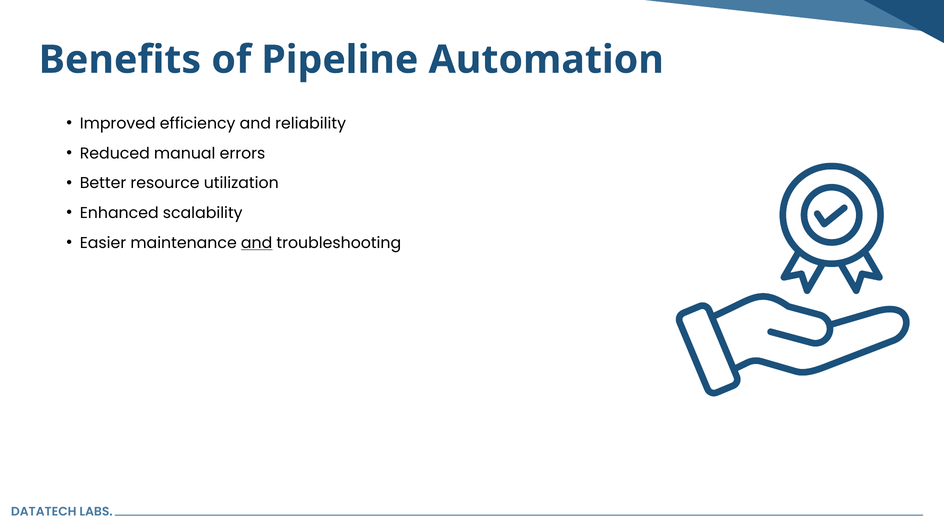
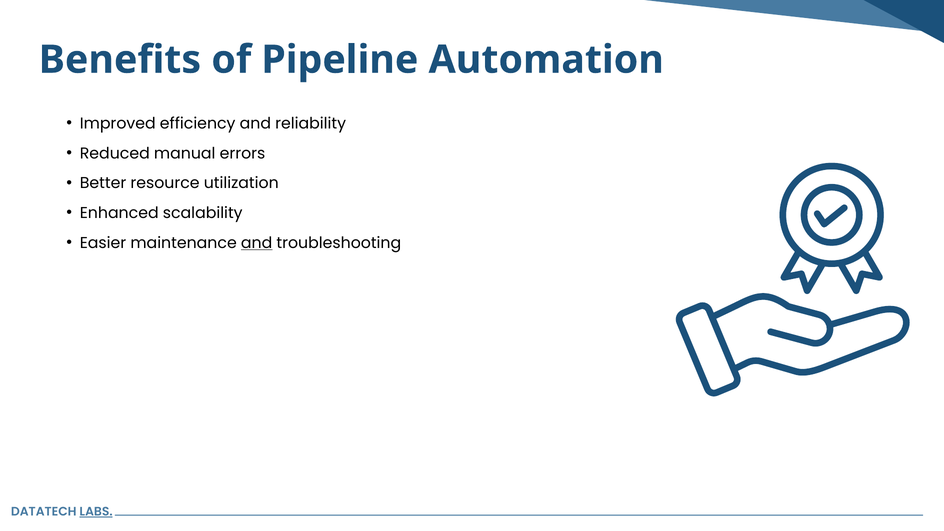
LABS underline: none -> present
